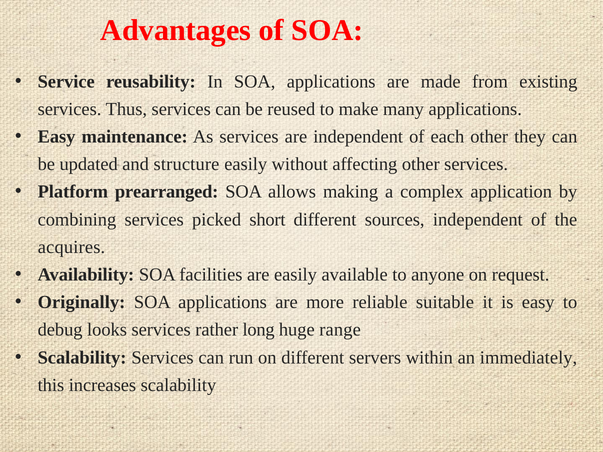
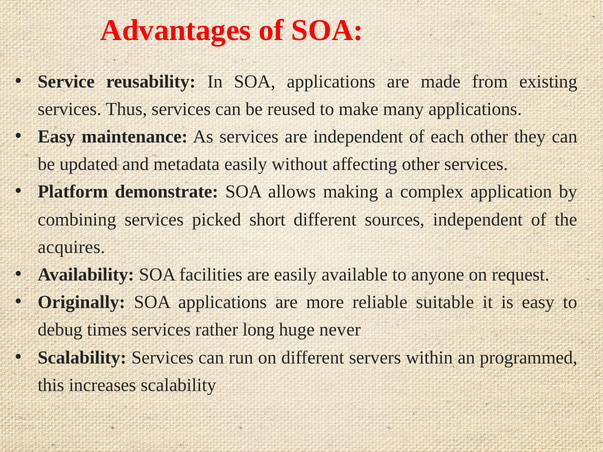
structure: structure -> metadata
prearranged: prearranged -> demonstrate
looks: looks -> times
range: range -> never
immediately: immediately -> programmed
